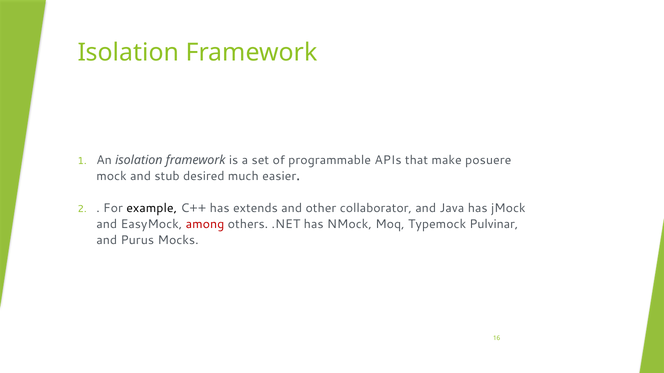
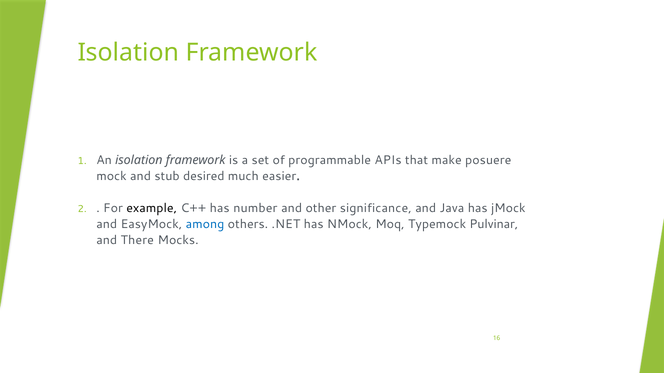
extends: extends -> number
collaborator: collaborator -> significance
among colour: red -> blue
Purus: Purus -> There
